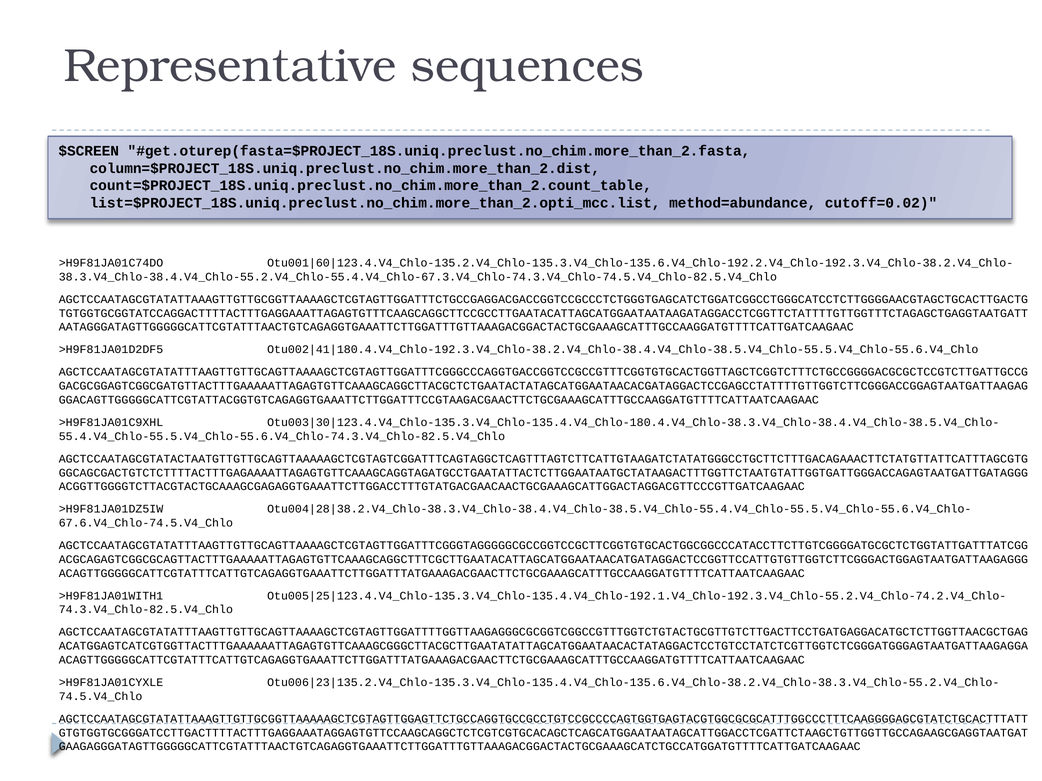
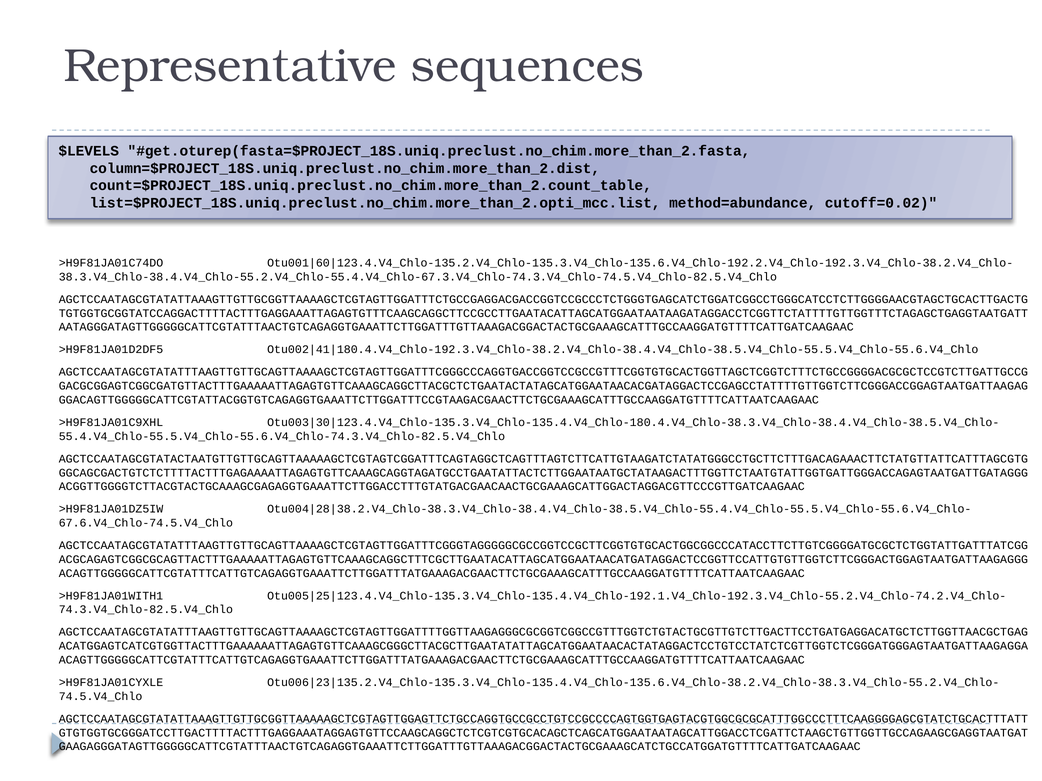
$SCREEN: $SCREEN -> $LEVELS
